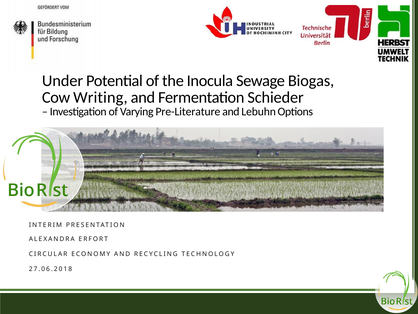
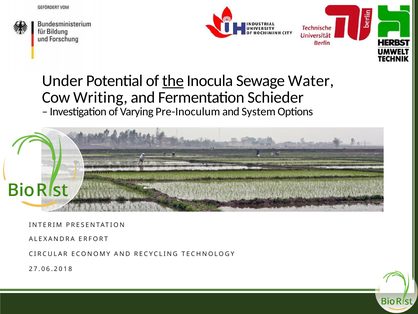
the underline: none -> present
Biogas: Biogas -> Water
Pre-Literature: Pre-Literature -> Pre-Inoculum
Lebuhn: Lebuhn -> System
